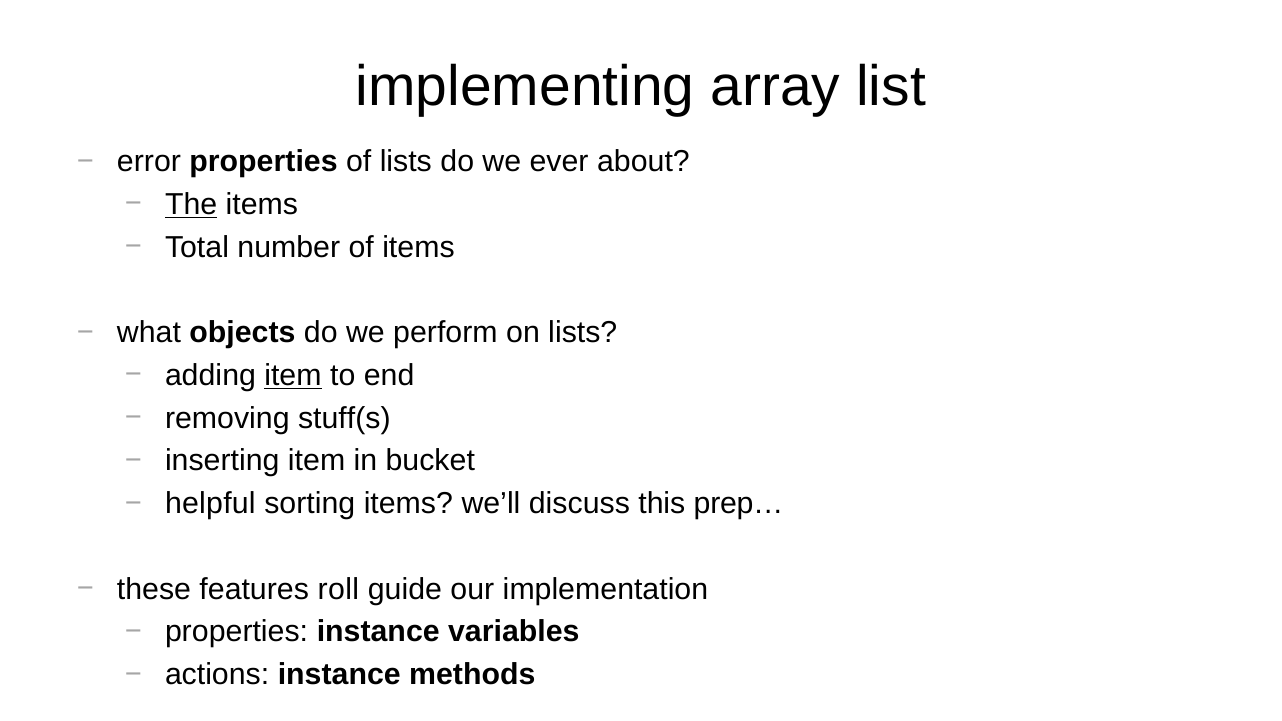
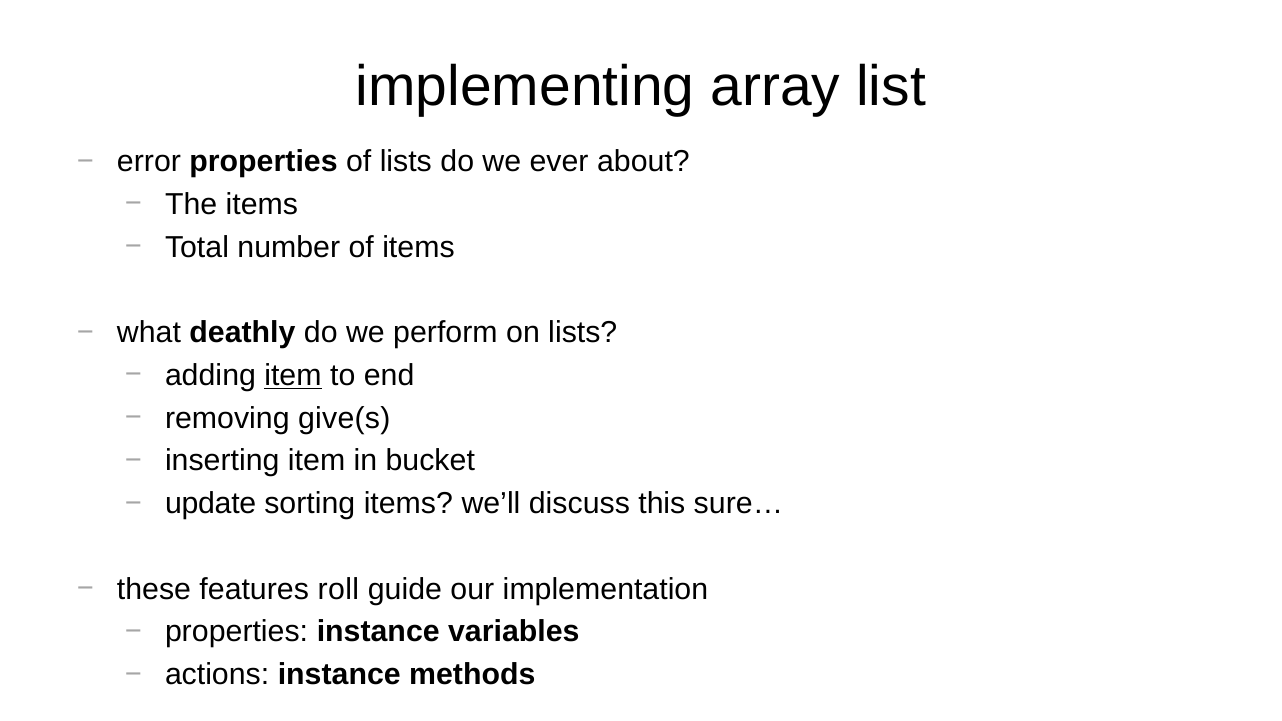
The underline: present -> none
objects: objects -> deathly
stuff(s: stuff(s -> give(s
helpful: helpful -> update
prep…: prep… -> sure…
